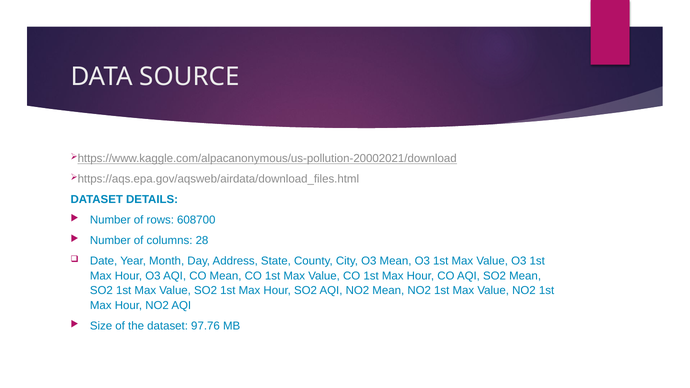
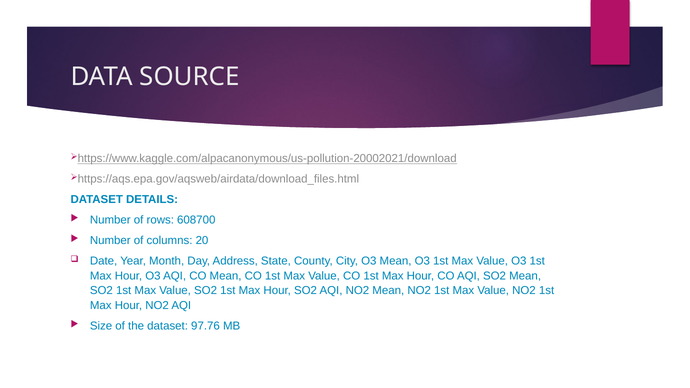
28: 28 -> 20
